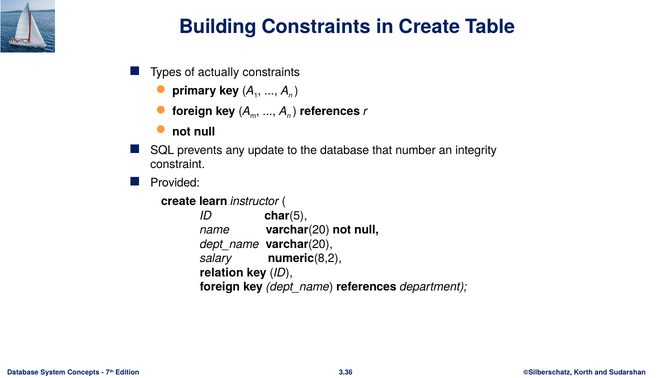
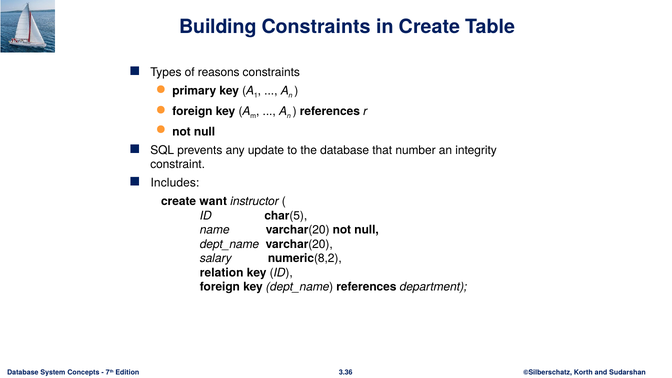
actually: actually -> reasons
Provided: Provided -> Includes
learn: learn -> want
